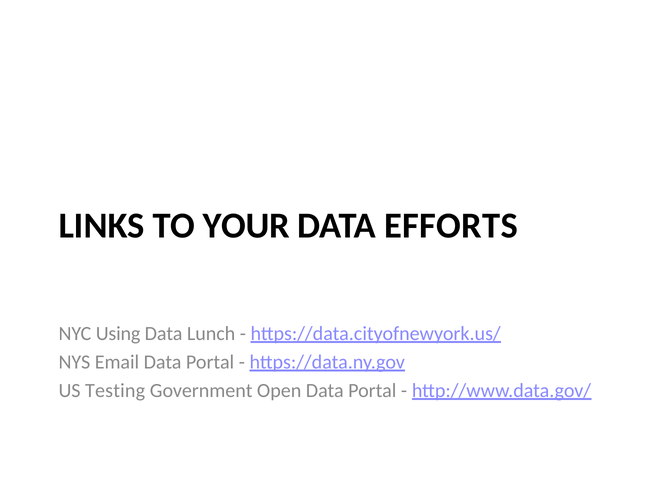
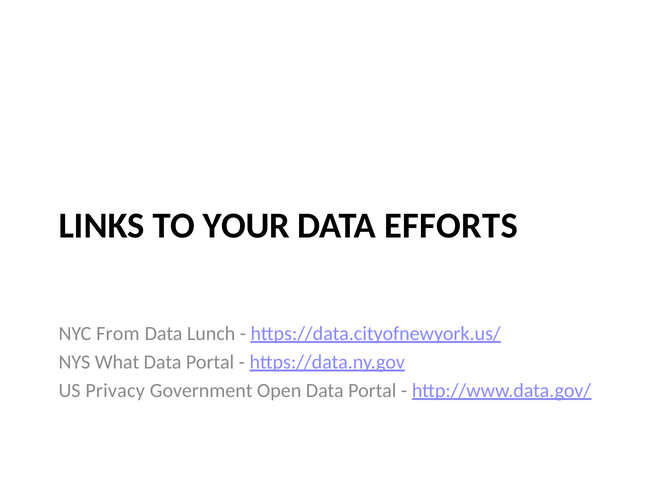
Using: Using -> From
Email: Email -> What
Testing: Testing -> Privacy
